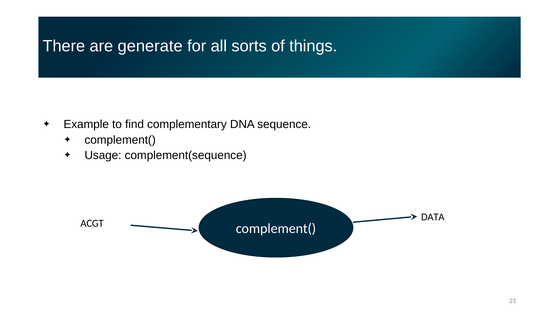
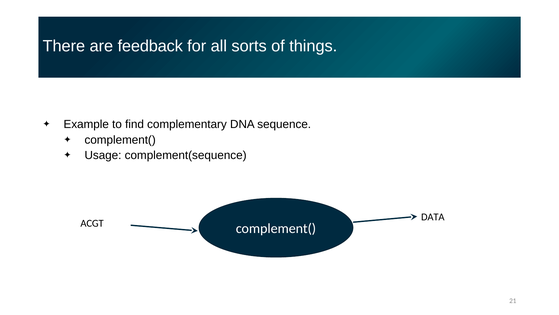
generate: generate -> feedback
